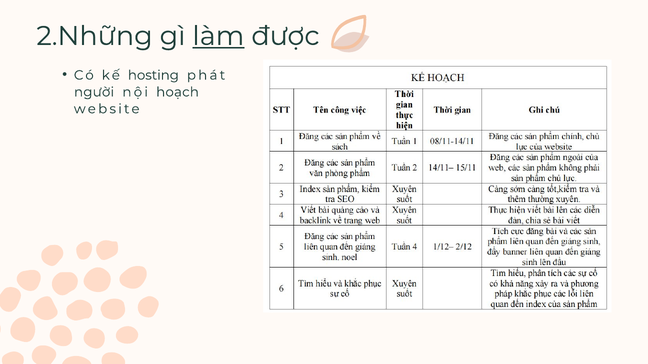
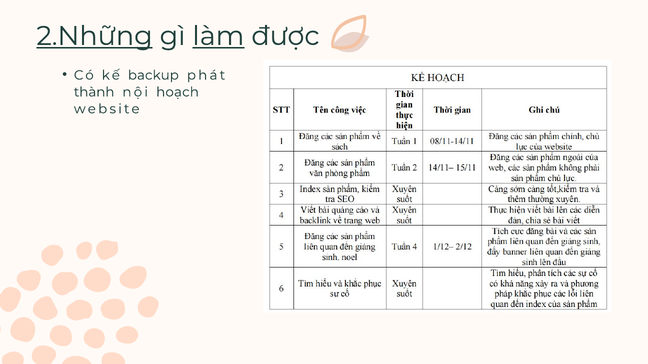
2.Những underline: none -> present
hosting: hosting -> backup
người: người -> thành
